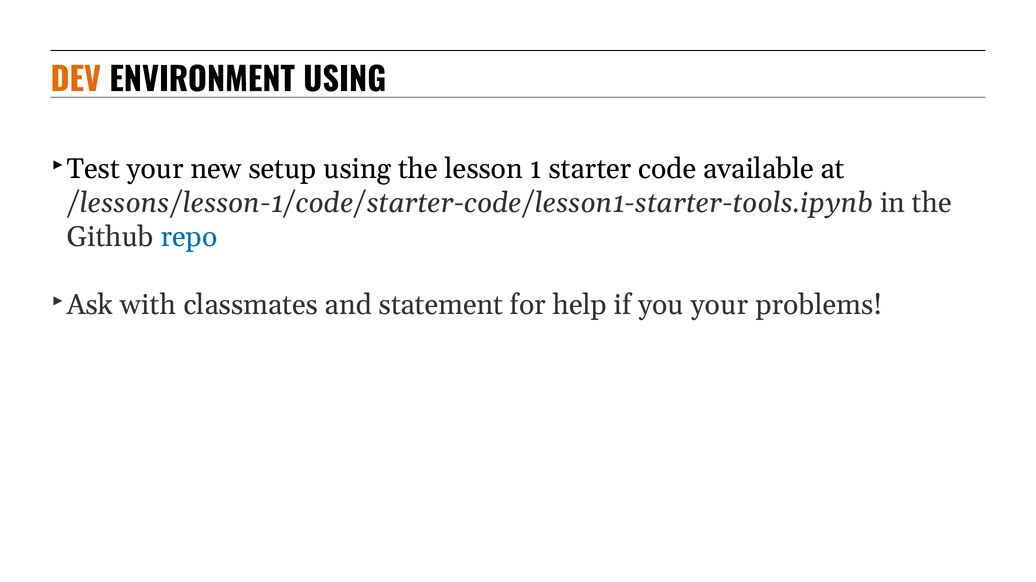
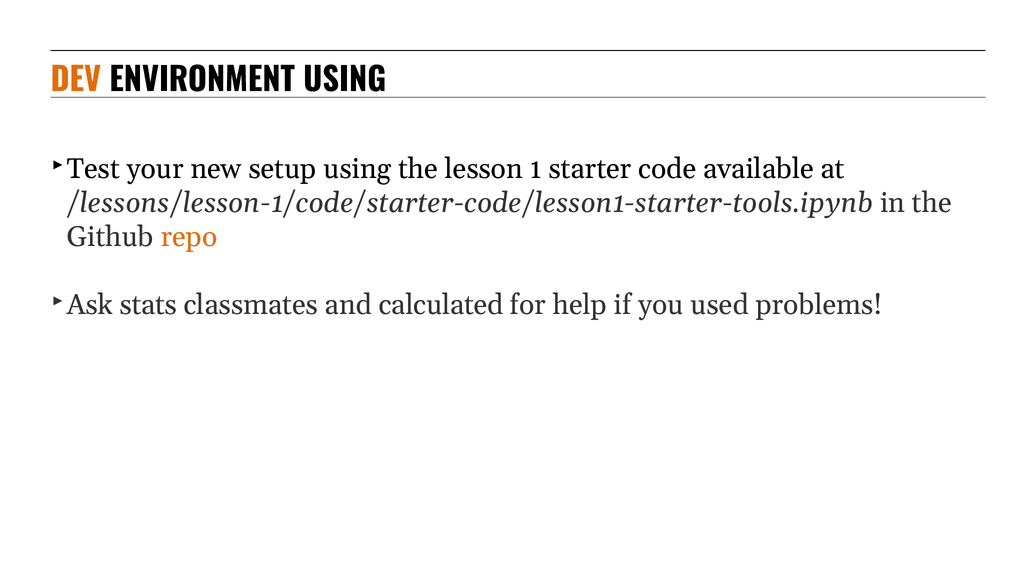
repo colour: blue -> orange
with: with -> stats
statement: statement -> calculated
you your: your -> used
